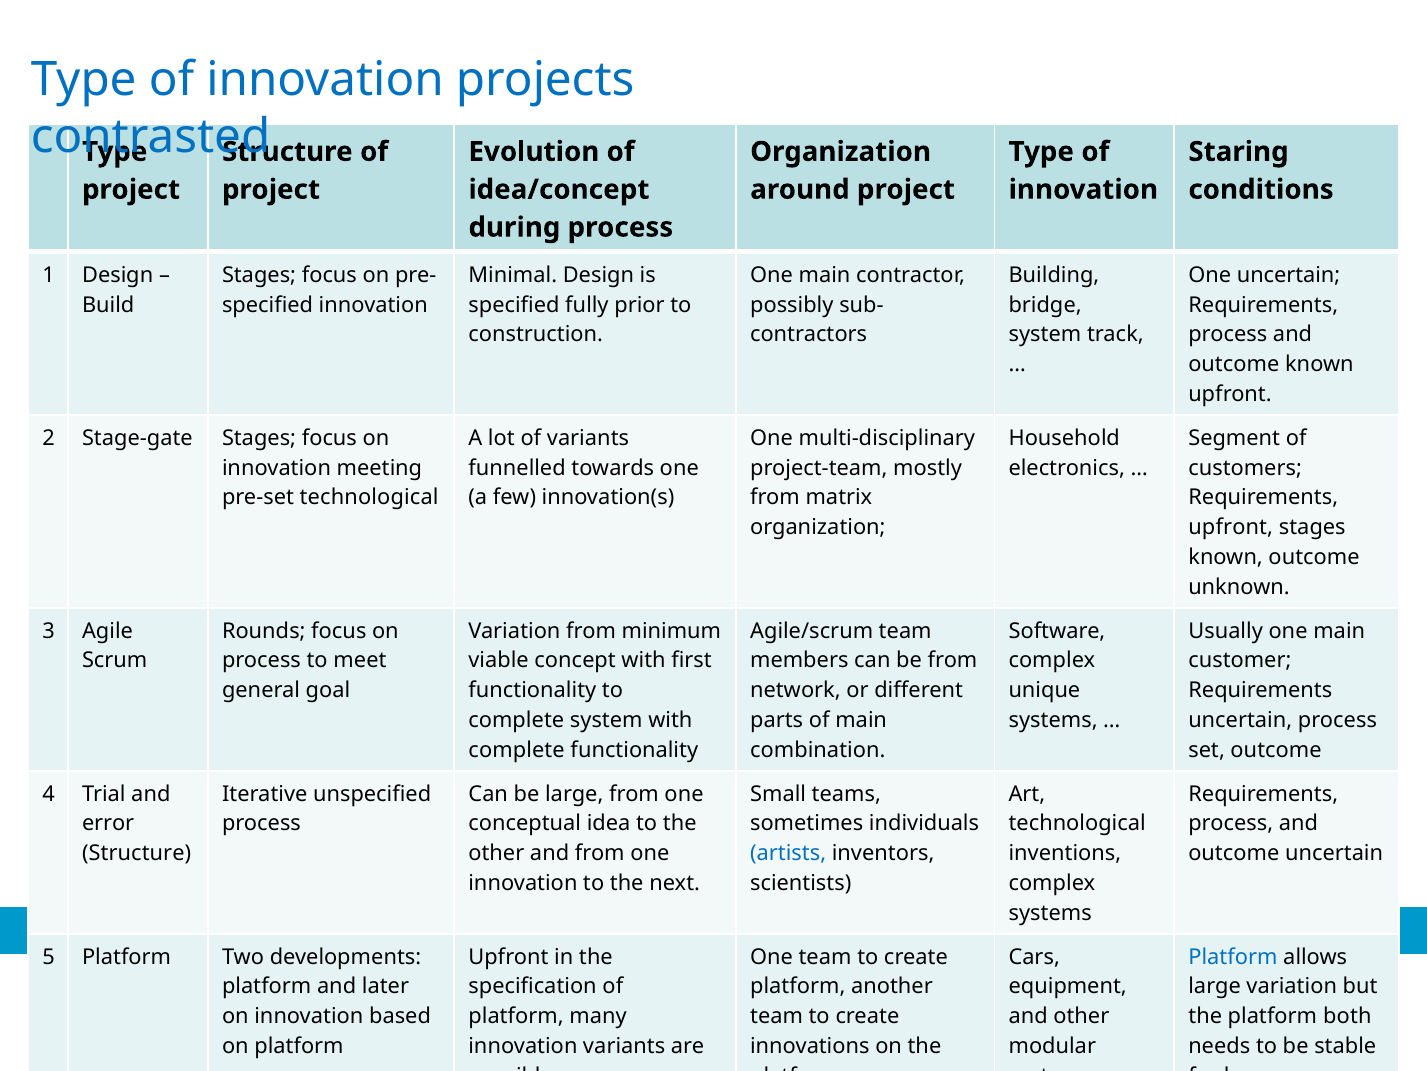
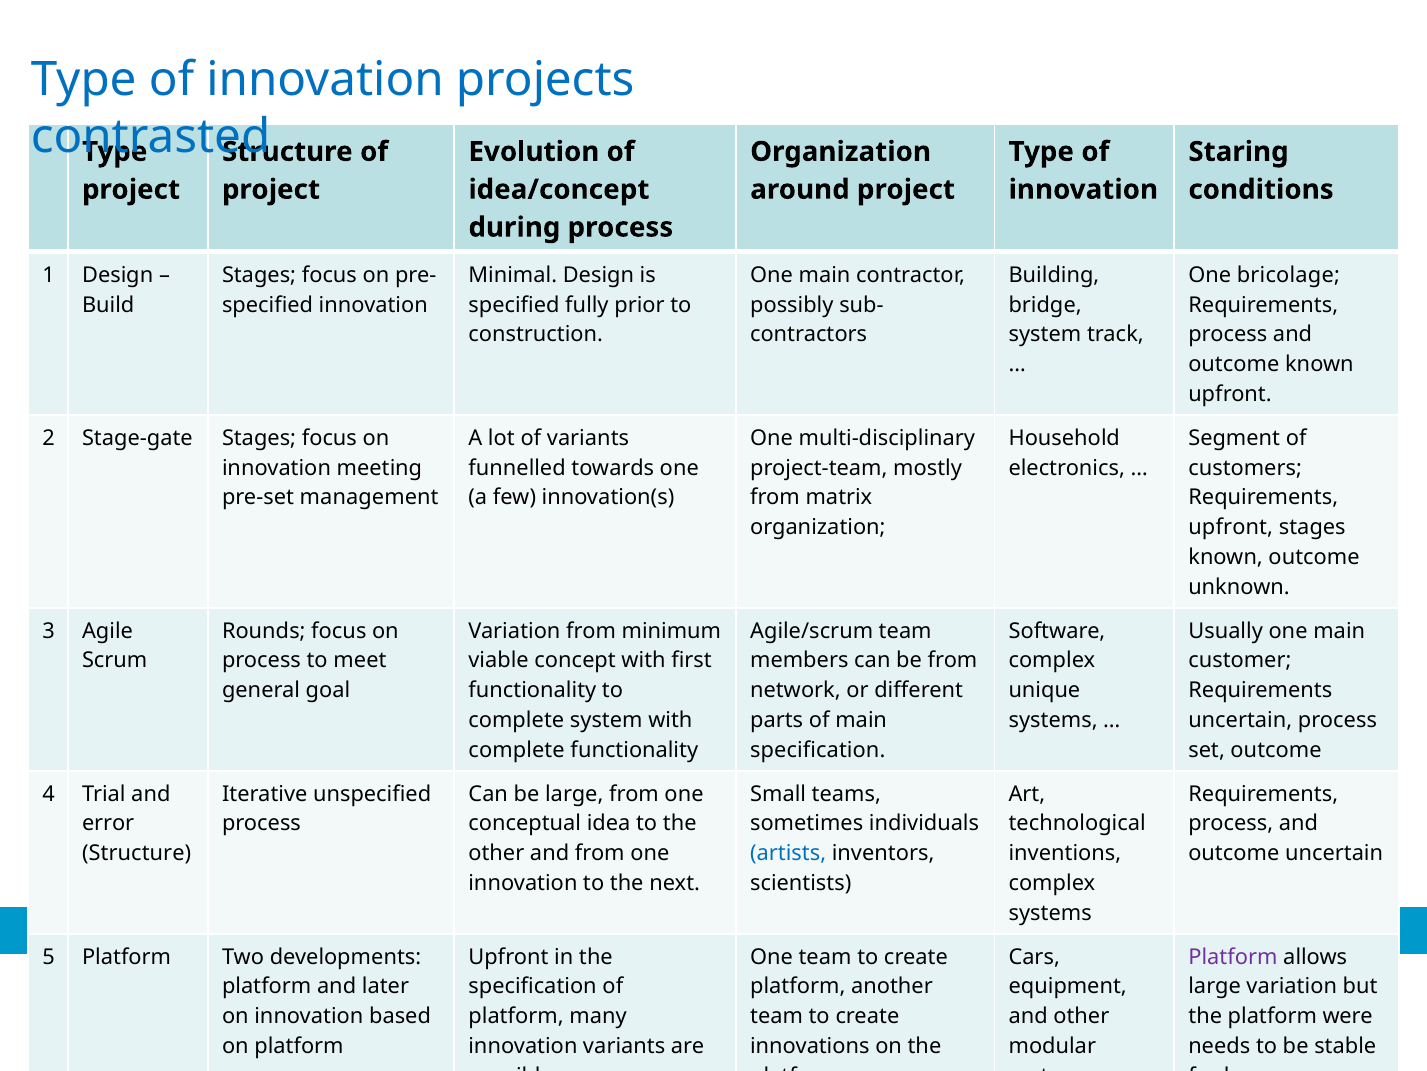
One uncertain: uncertain -> bricolage
pre-set technological: technological -> management
combination at (818, 749): combination -> specification
Platform at (1233, 956) colour: blue -> purple
both: both -> were
